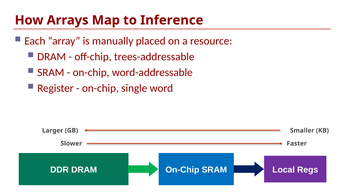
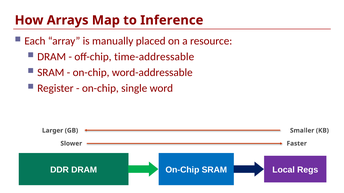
trees-addressable: trees-addressable -> time-addressable
